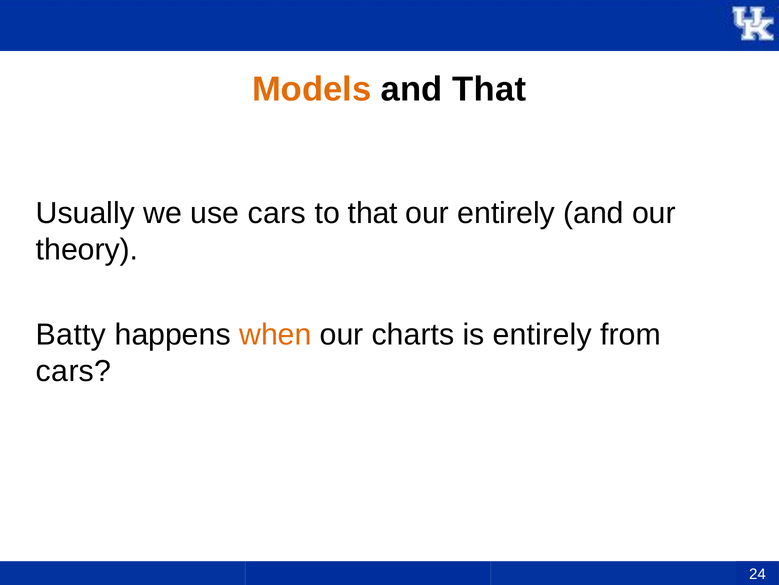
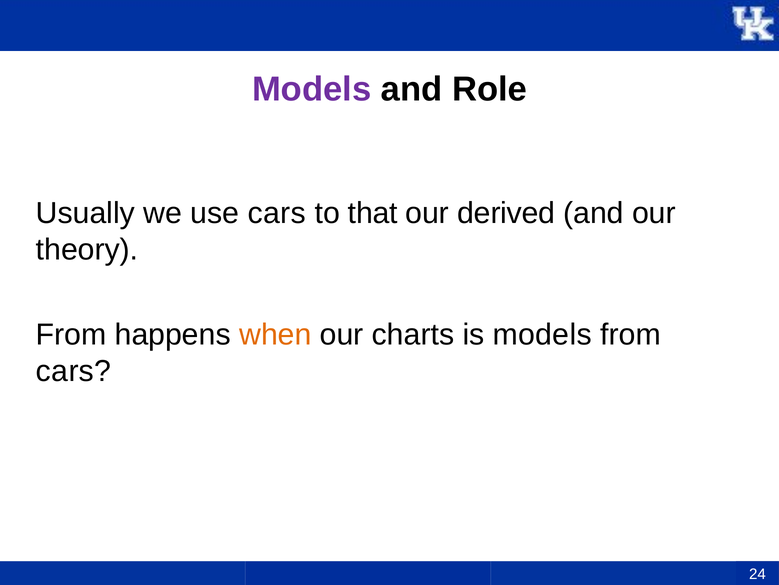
Models at (312, 89) colour: orange -> purple
and That: That -> Role
our entirely: entirely -> derived
Batty at (71, 334): Batty -> From
is entirely: entirely -> models
